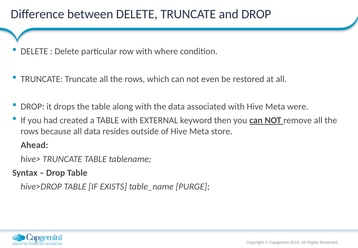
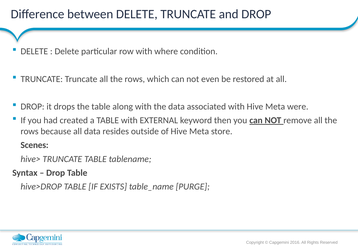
Ahead: Ahead -> Scenes
